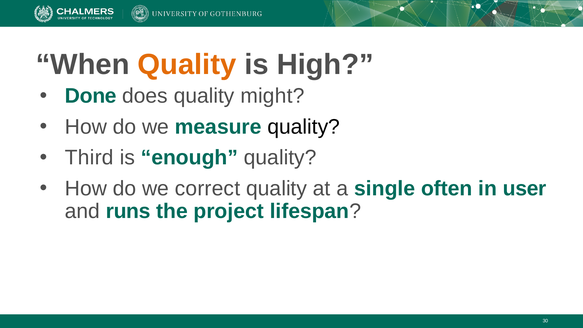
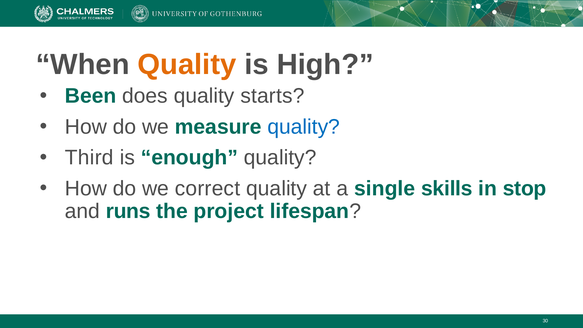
Done: Done -> Been
might: might -> starts
quality at (304, 127) colour: black -> blue
often: often -> skills
user: user -> stop
